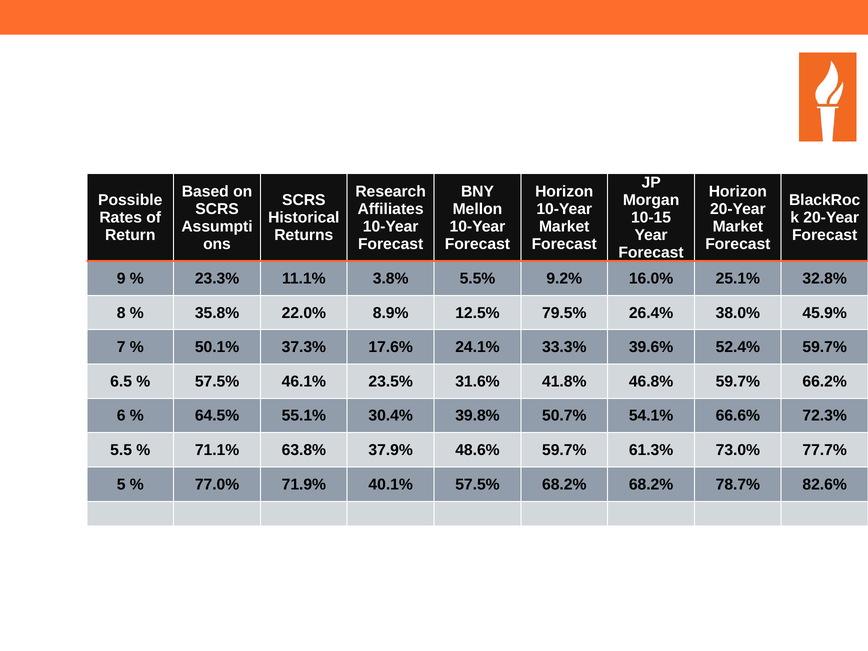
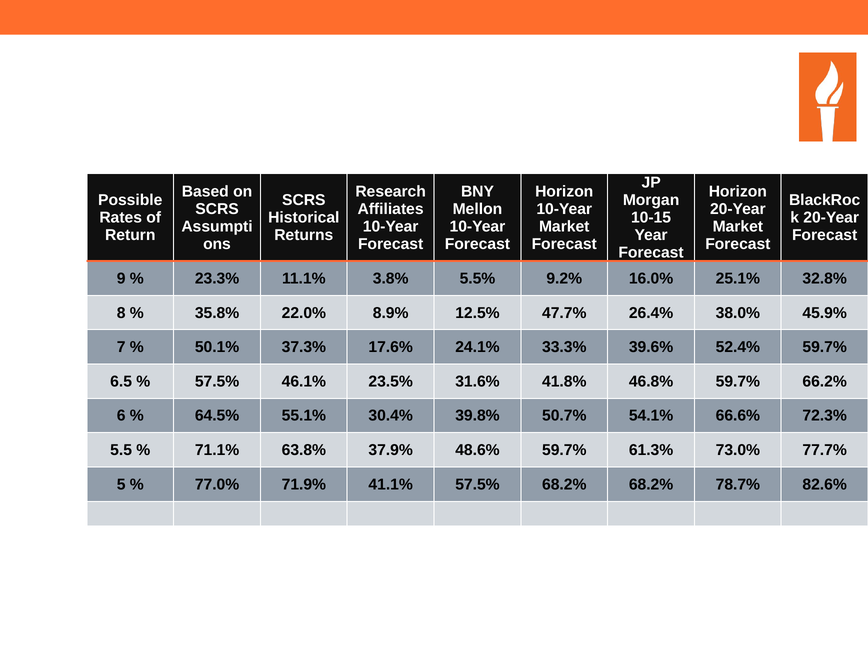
79.5%: 79.5% -> 47.7%
40.1%: 40.1% -> 41.1%
